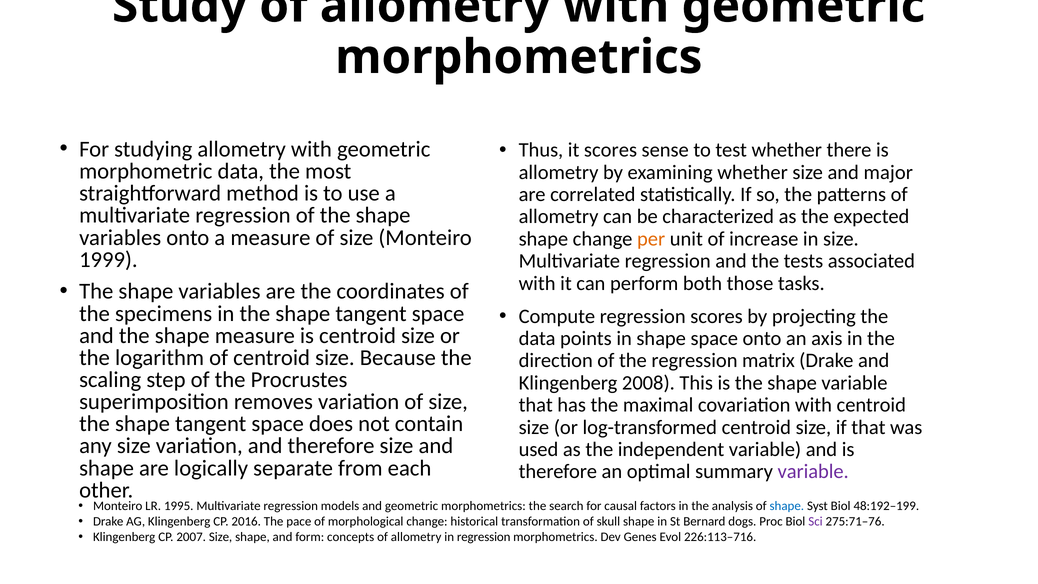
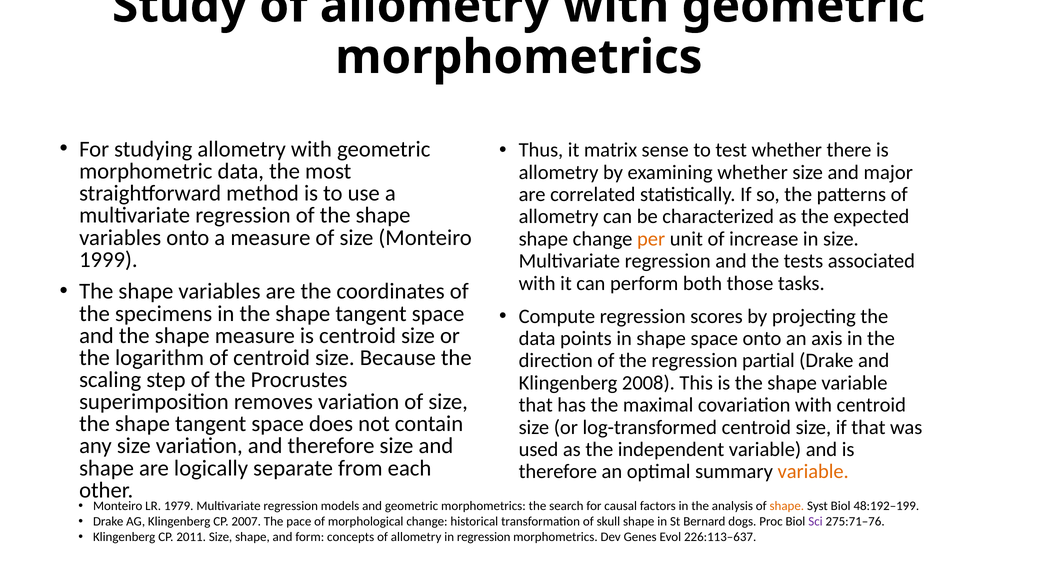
it scores: scores -> matrix
matrix: matrix -> partial
variable at (813, 472) colour: purple -> orange
1995: 1995 -> 1979
shape at (787, 506) colour: blue -> orange
2016: 2016 -> 2007
2007: 2007 -> 2011
226:113–716: 226:113–716 -> 226:113–637
